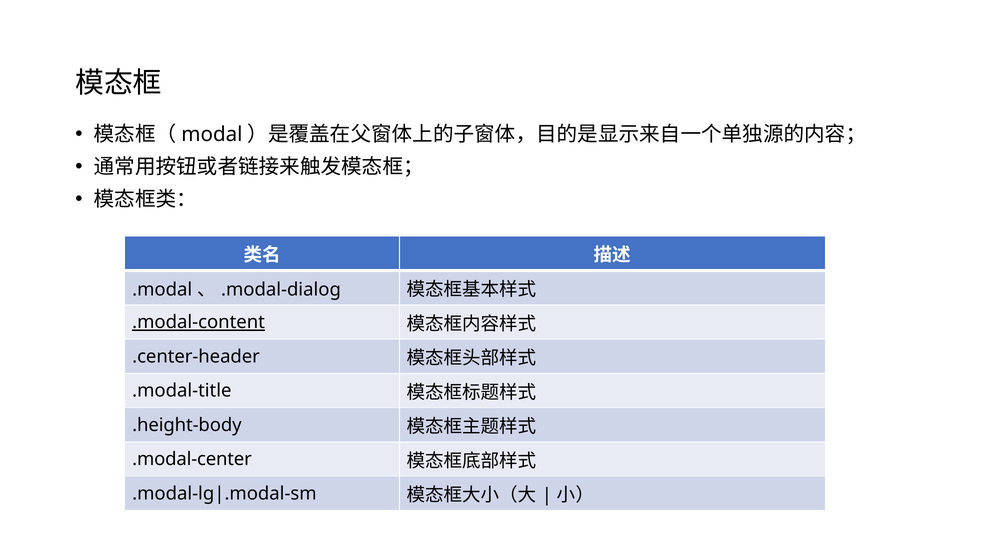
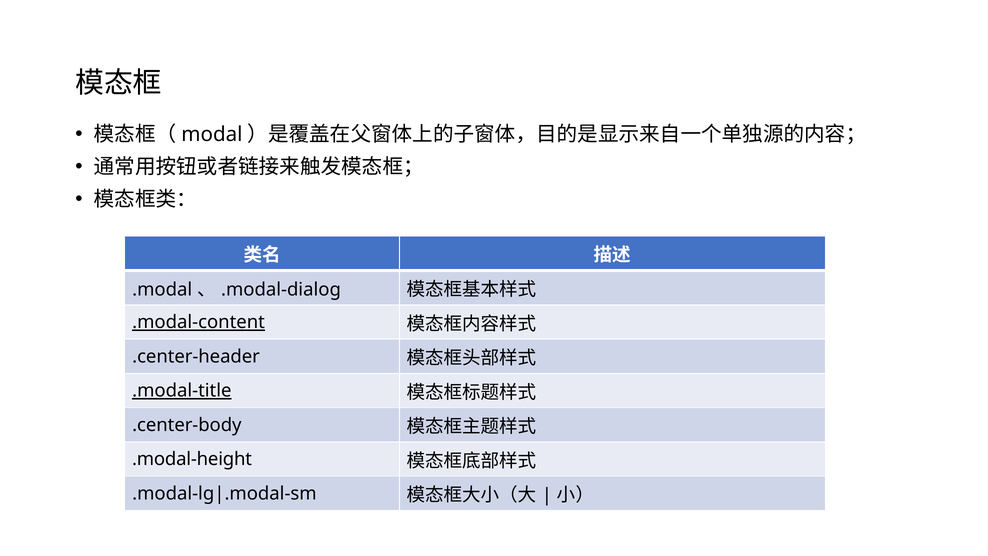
.modal-title underline: none -> present
.height-body: .height-body -> .center-body
.modal-center: .modal-center -> .modal-height
